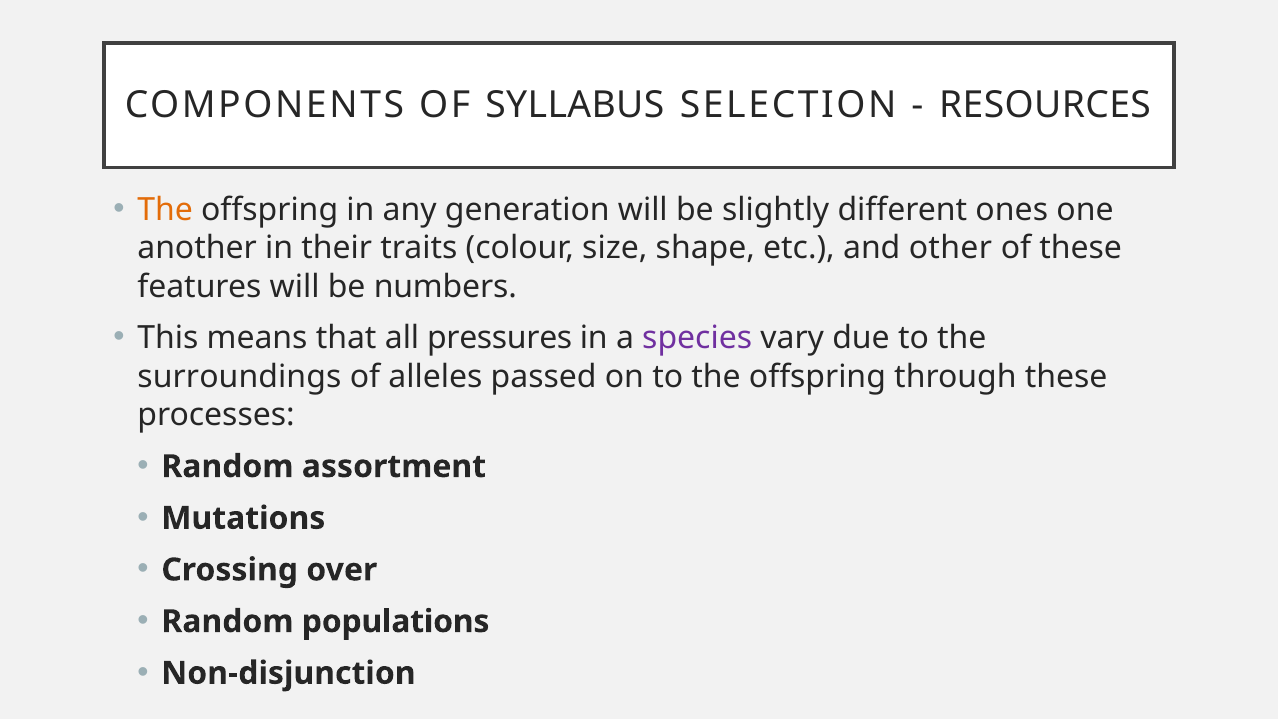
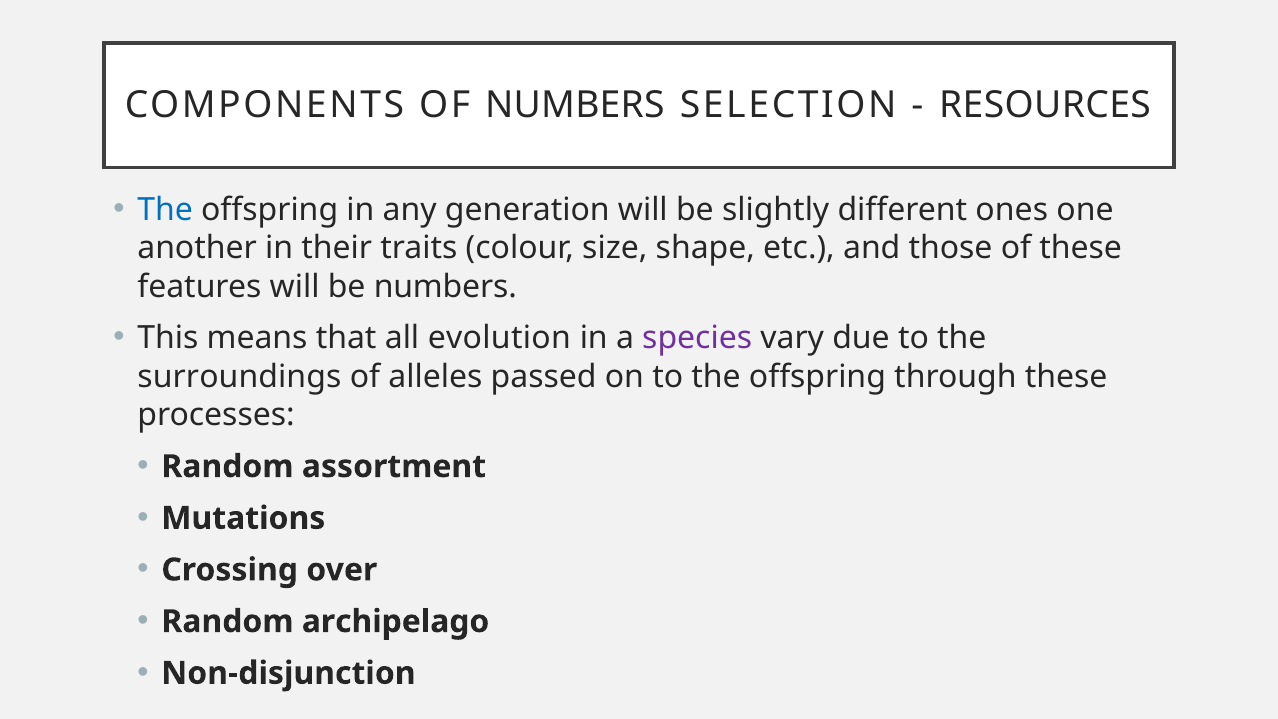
OF SYLLABUS: SYLLABUS -> NUMBERS
The at (165, 210) colour: orange -> blue
other: other -> those
pressures: pressures -> evolution
populations: populations -> archipelago
